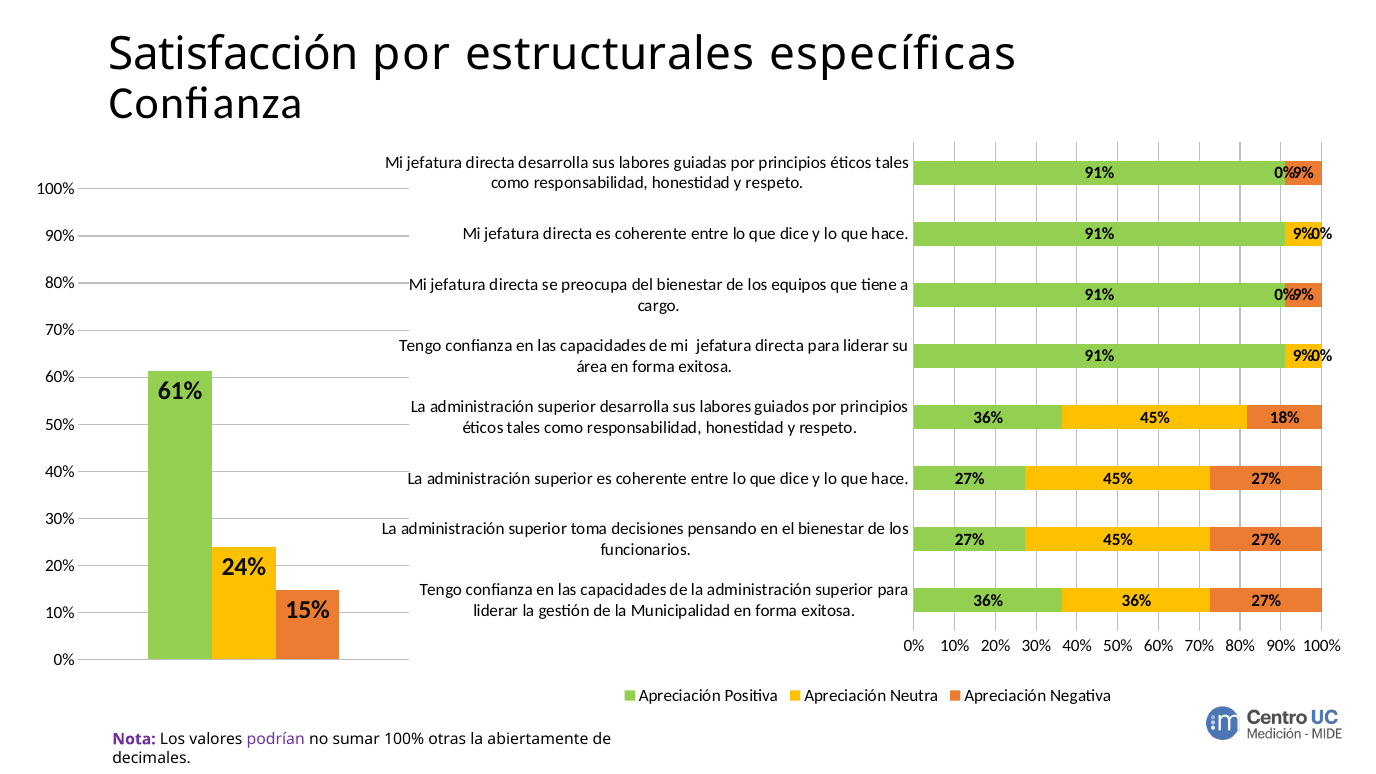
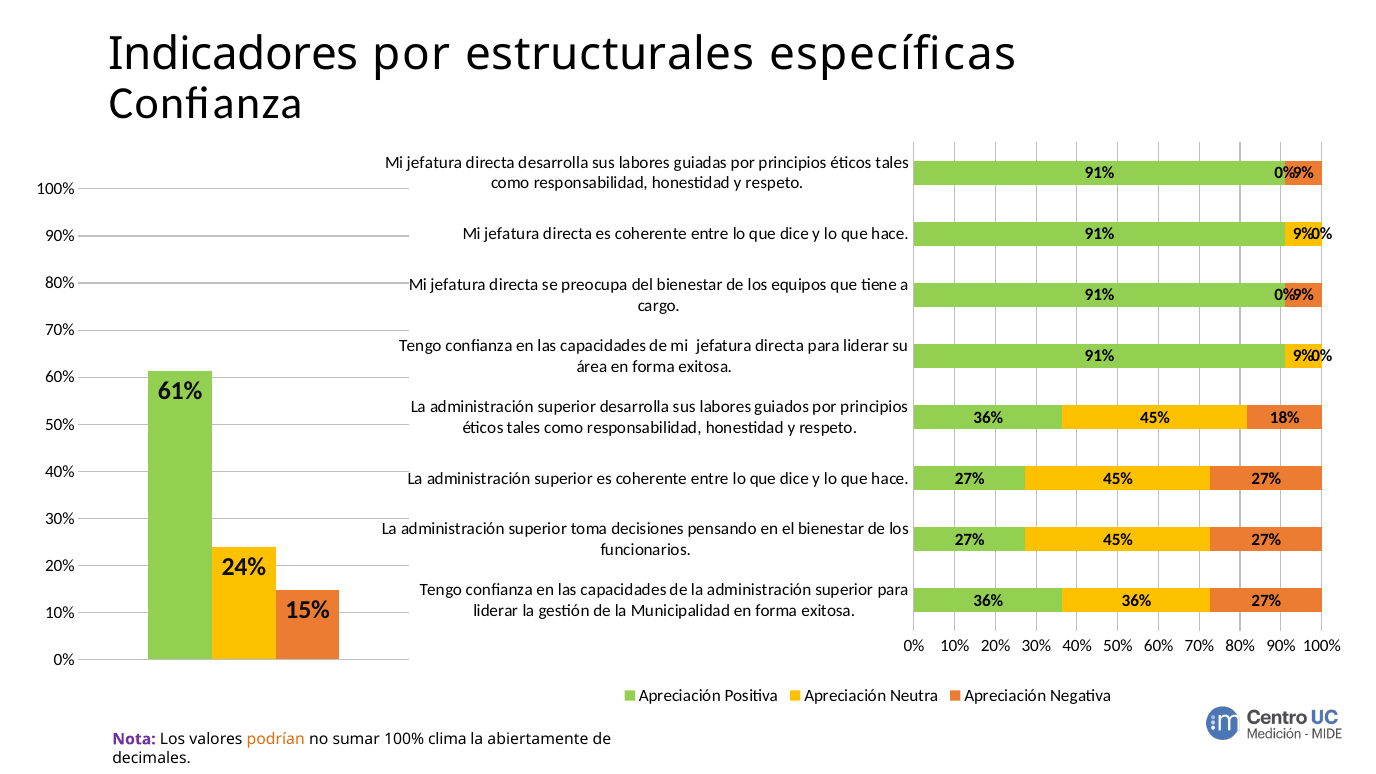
Satisfacción: Satisfacción -> Indicadores
podrían colour: purple -> orange
otras: otras -> clima
